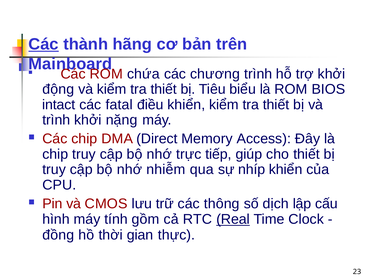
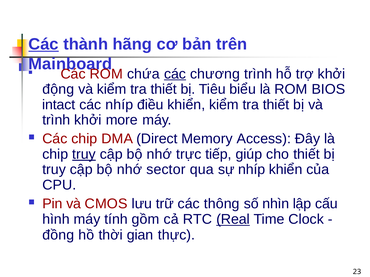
các at (175, 74) underline: none -> present
các fatal: fatal -> nhíp
nặng: nặng -> more
truy at (84, 154) underline: none -> present
nhiễm: nhiễm -> sector
dịch: dịch -> nhìn
